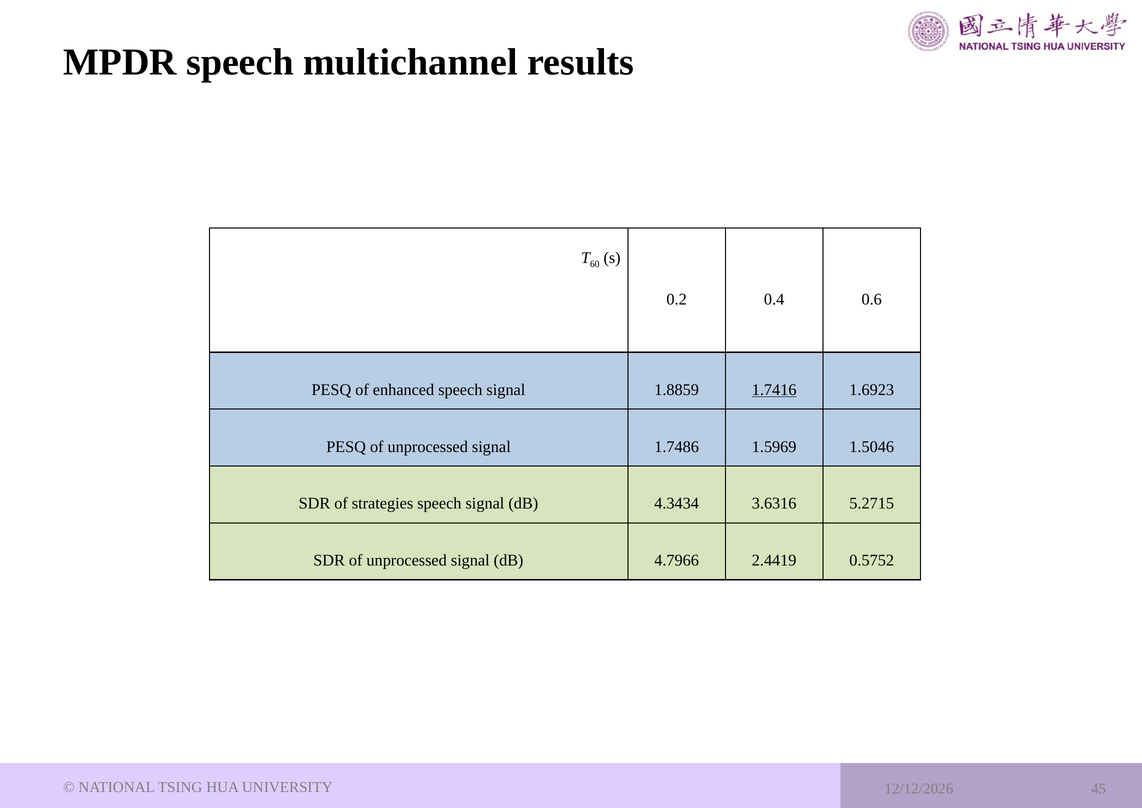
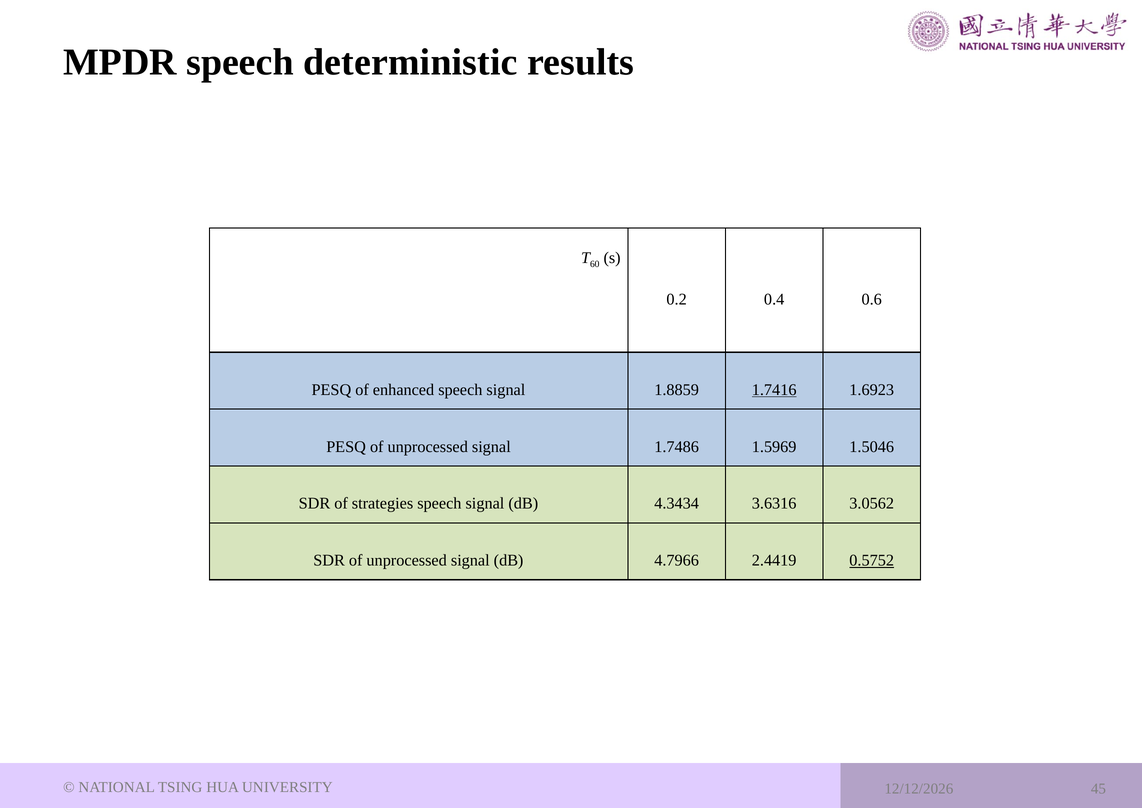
multichannel: multichannel -> deterministic
5.2715: 5.2715 -> 3.0562
0.5752 underline: none -> present
